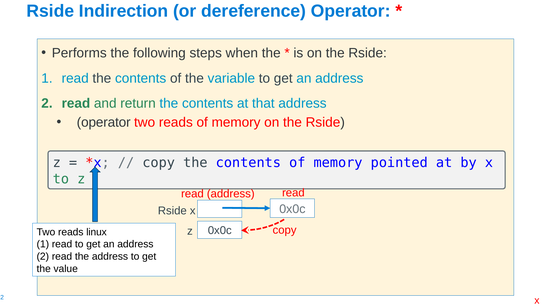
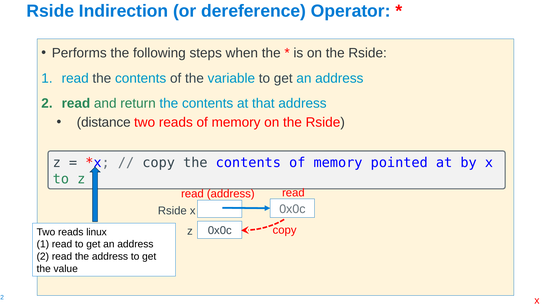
operator at (104, 122): operator -> distance
